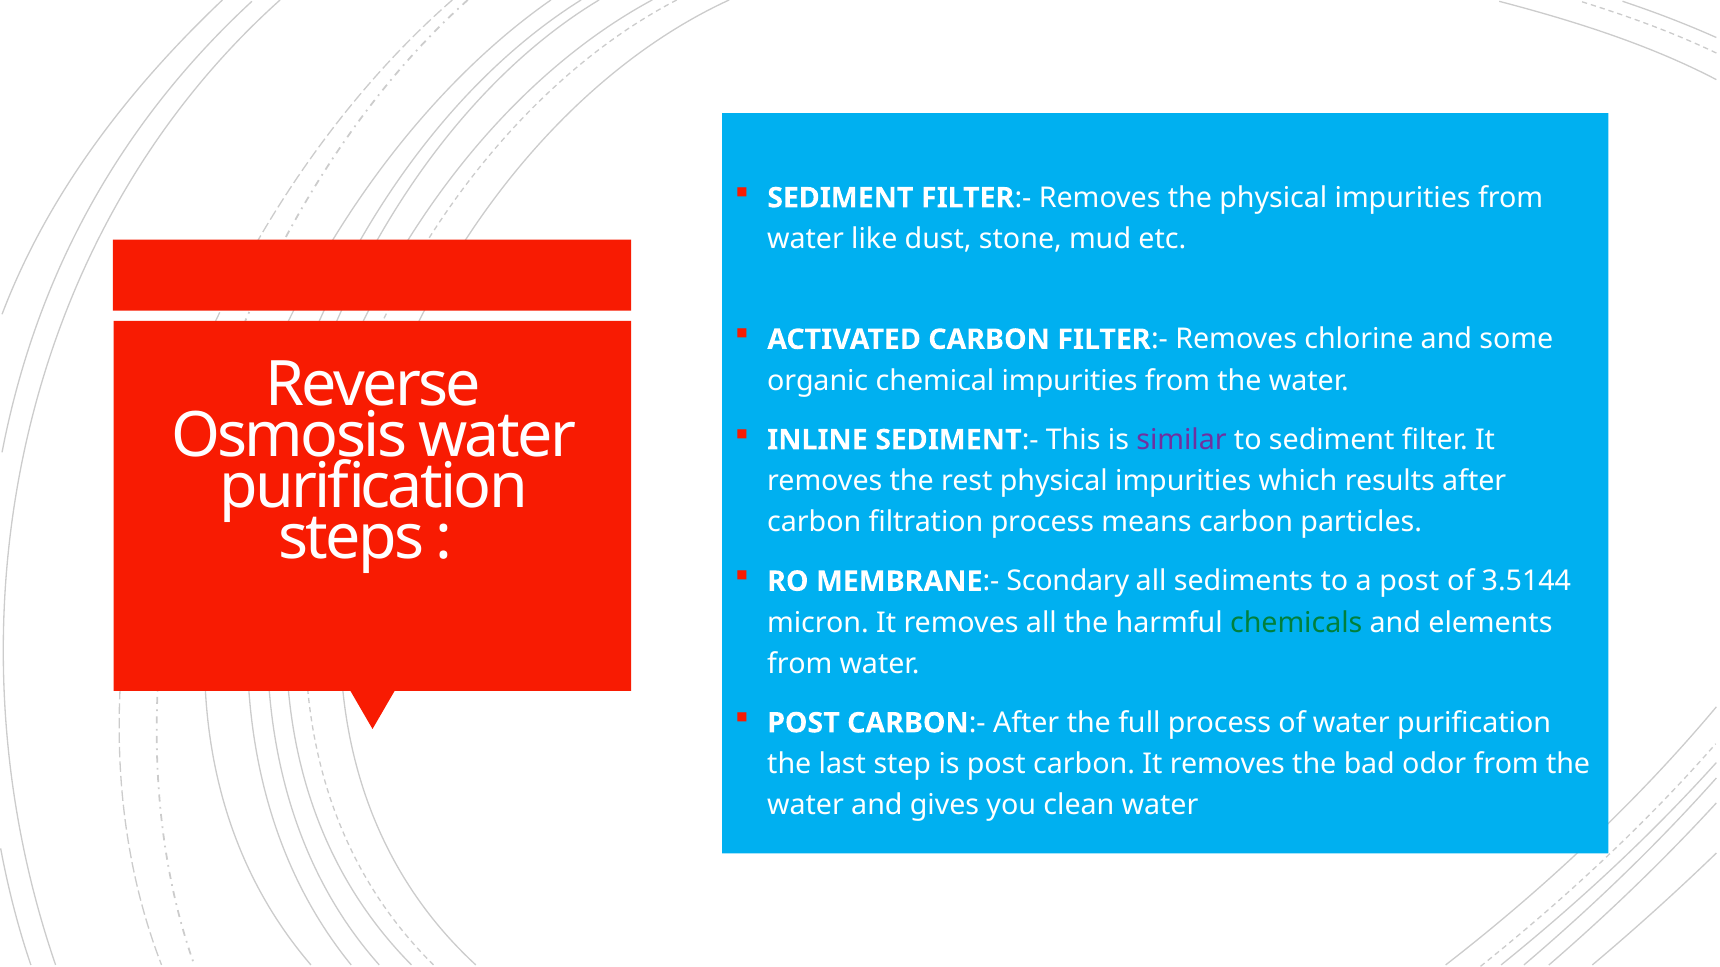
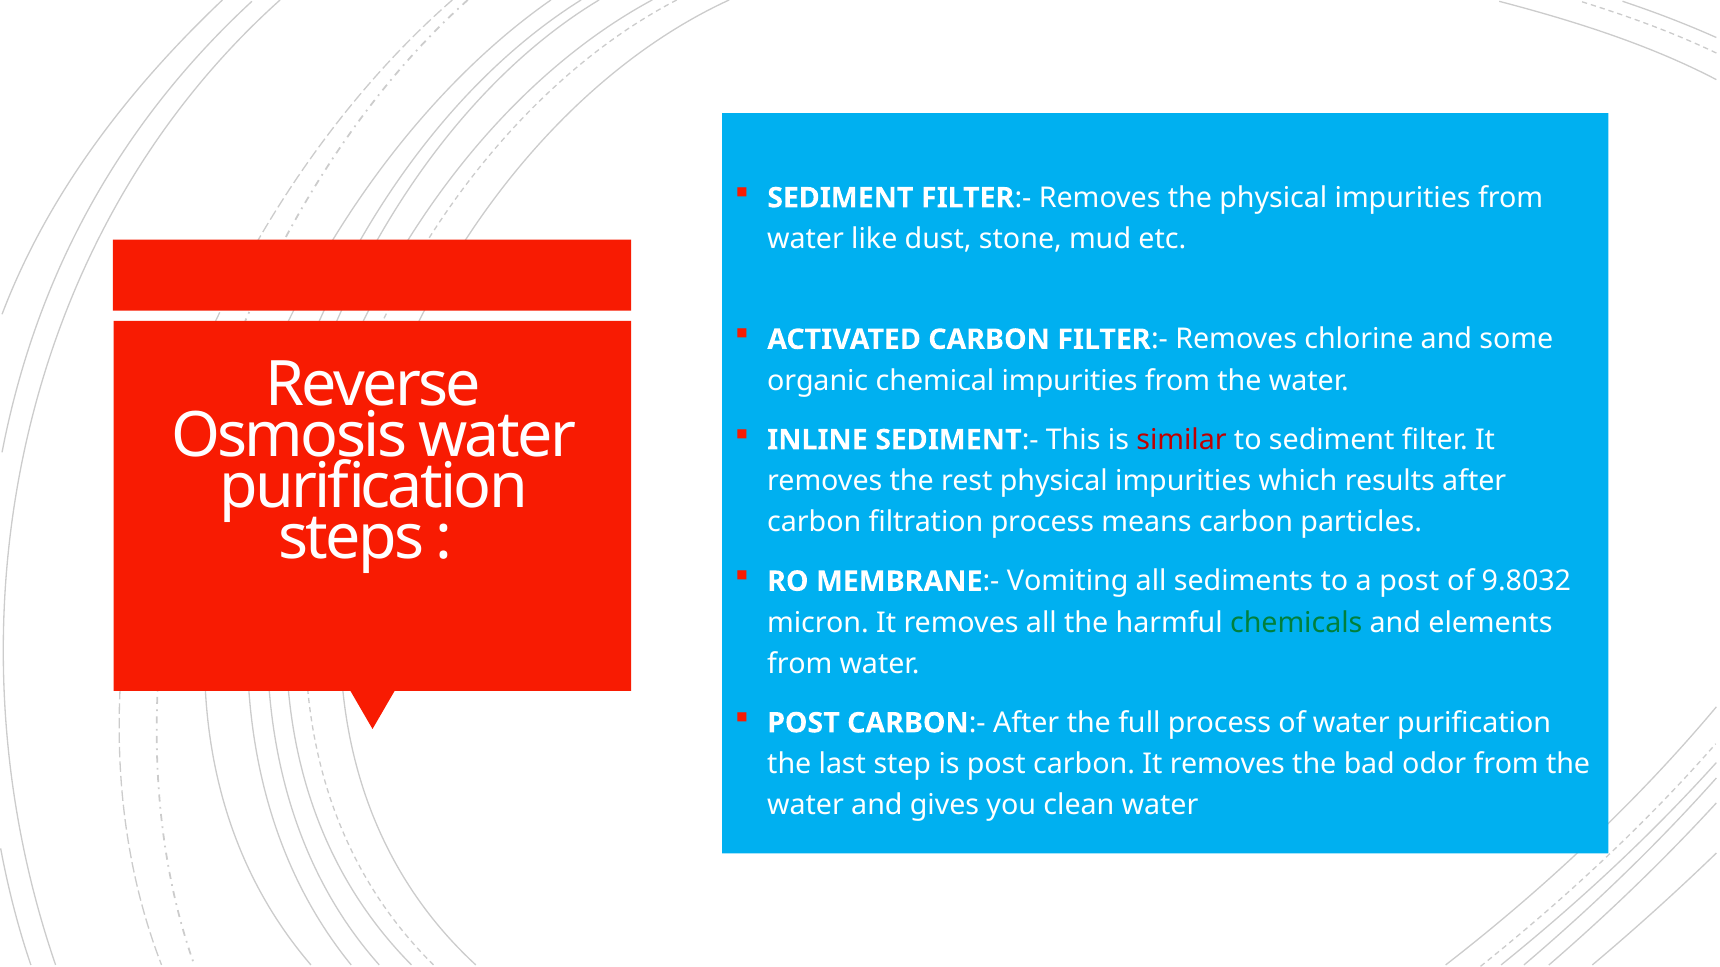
similar colour: purple -> red
Scondary: Scondary -> Vomiting
3.5144: 3.5144 -> 9.8032
